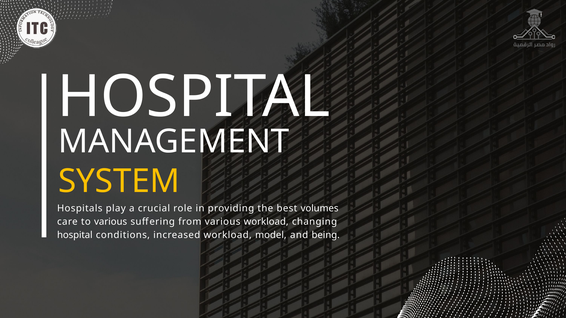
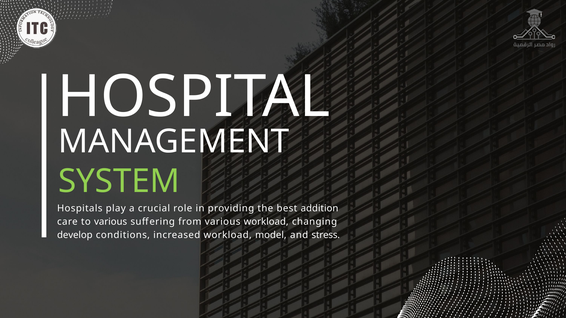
SYSTEM colour: yellow -> light green
volumes: volumes -> addition
hospital at (75, 235): hospital -> develop
being: being -> stress
